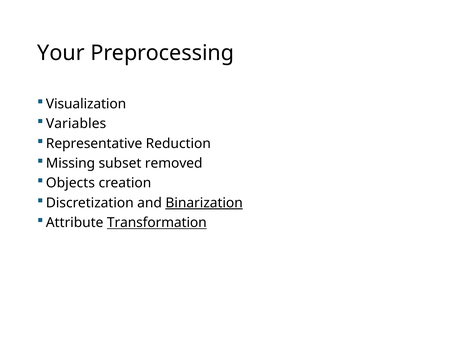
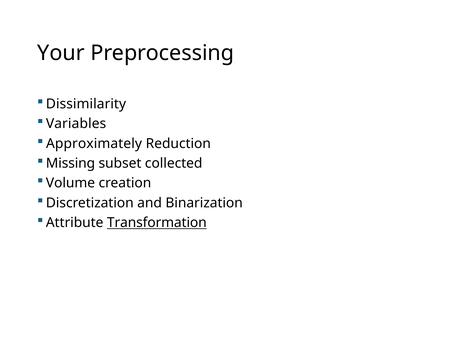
Visualization: Visualization -> Dissimilarity
Representative: Representative -> Approximately
removed: removed -> collected
Objects: Objects -> Volume
Binarization underline: present -> none
